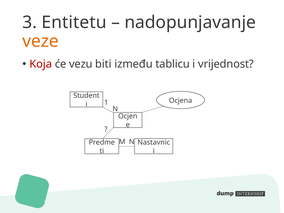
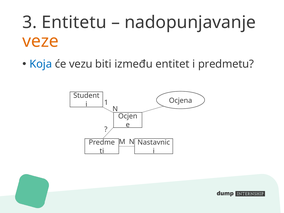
Koja colour: red -> blue
tablicu: tablicu -> entitet
vrijednost: vrijednost -> predmetu
